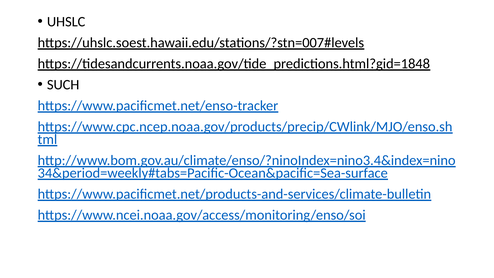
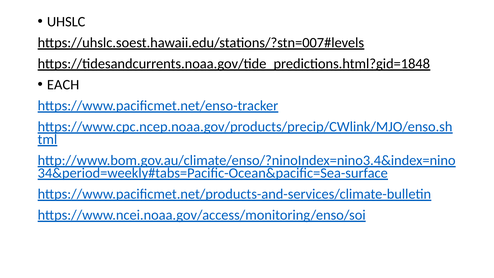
SUCH: SUCH -> EACH
